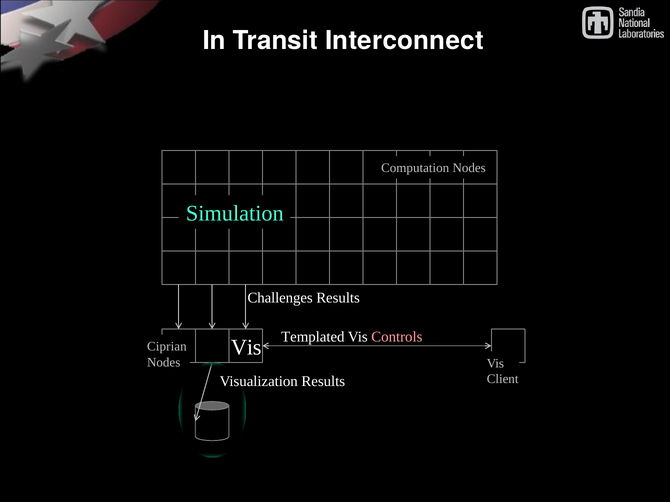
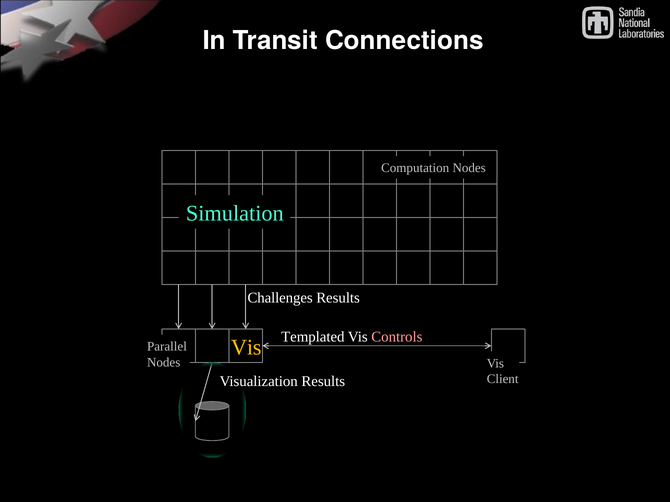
Interconnect: Interconnect -> Connections
Vis at (246, 348) colour: white -> yellow
Ciprian: Ciprian -> Parallel
